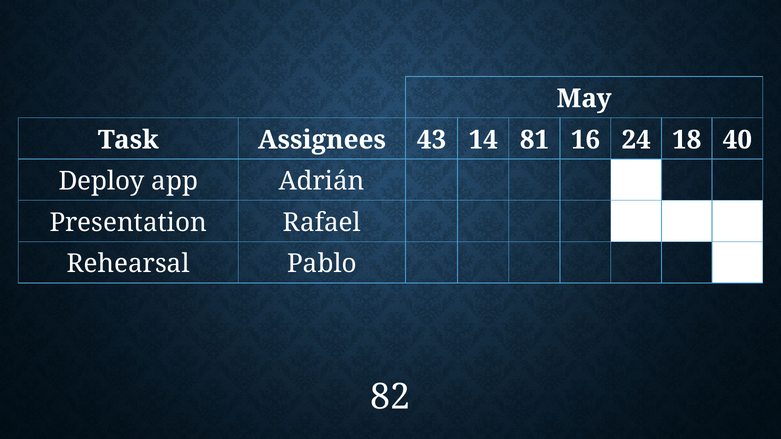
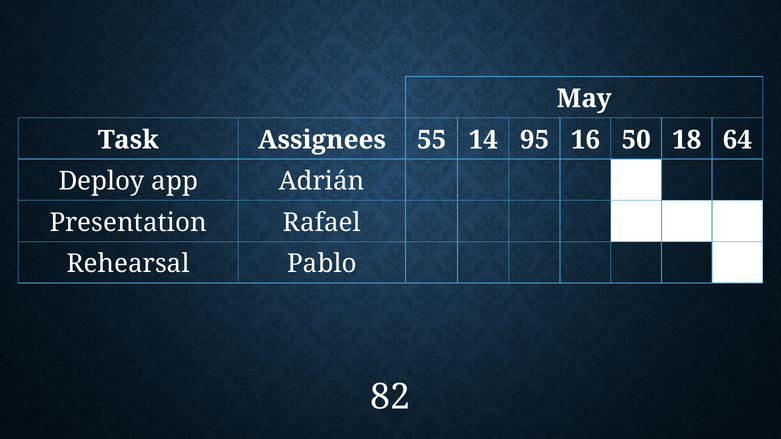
43: 43 -> 55
81: 81 -> 95
24: 24 -> 50
40: 40 -> 64
